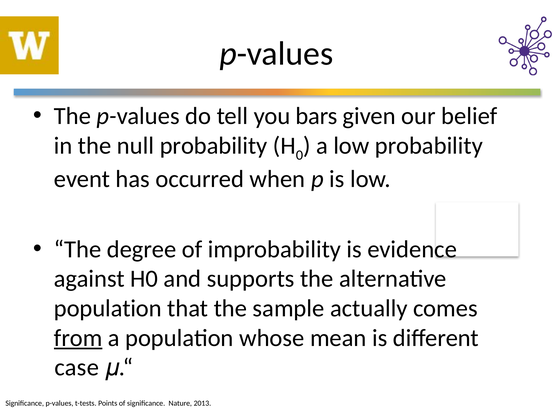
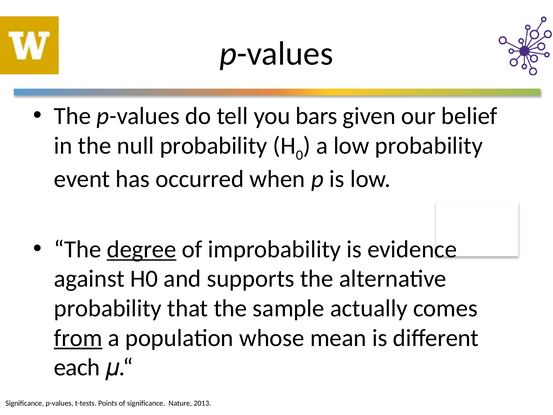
degree underline: none -> present
population at (108, 308): population -> probability
case: case -> each
